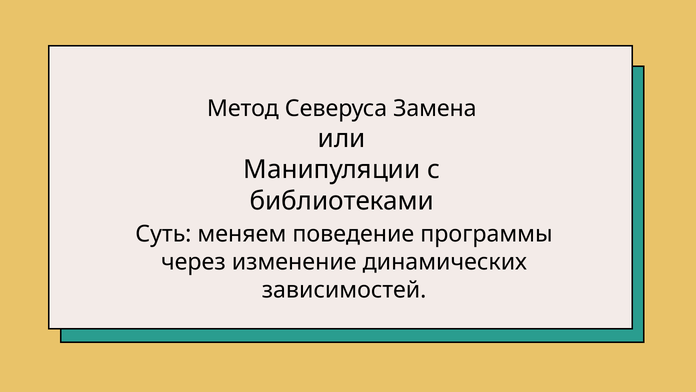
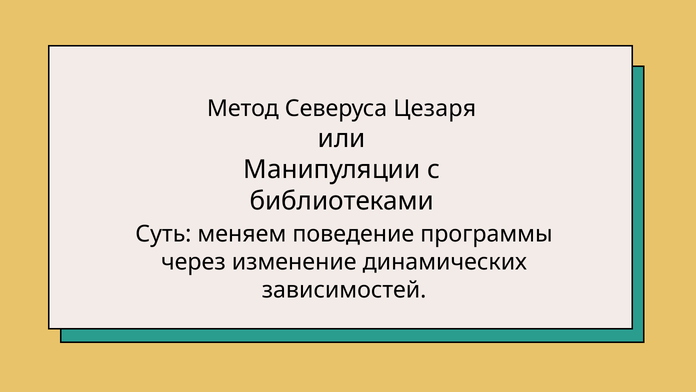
Замена: Замена -> Цезаря
